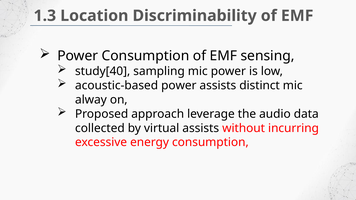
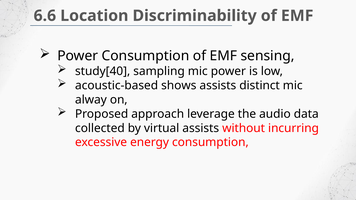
1.3: 1.3 -> 6.6
acoustic-based power: power -> shows
